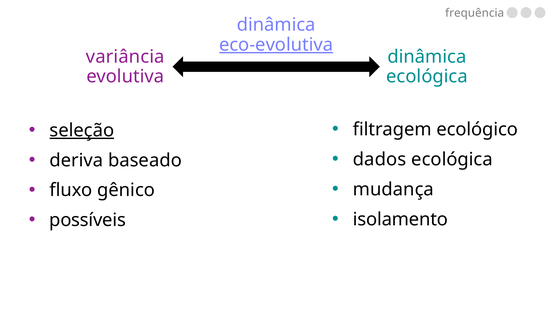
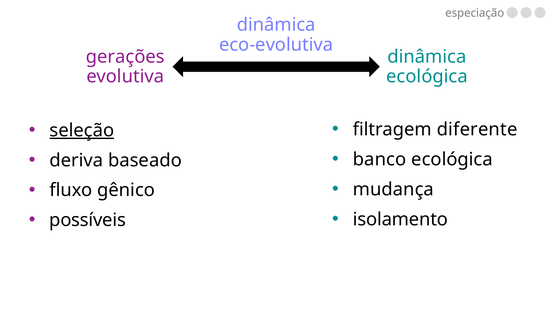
frequência: frequência -> especiação
eco-evolutiva underline: present -> none
variância: variância -> gerações
ecológico: ecológico -> diferente
dados: dados -> banco
